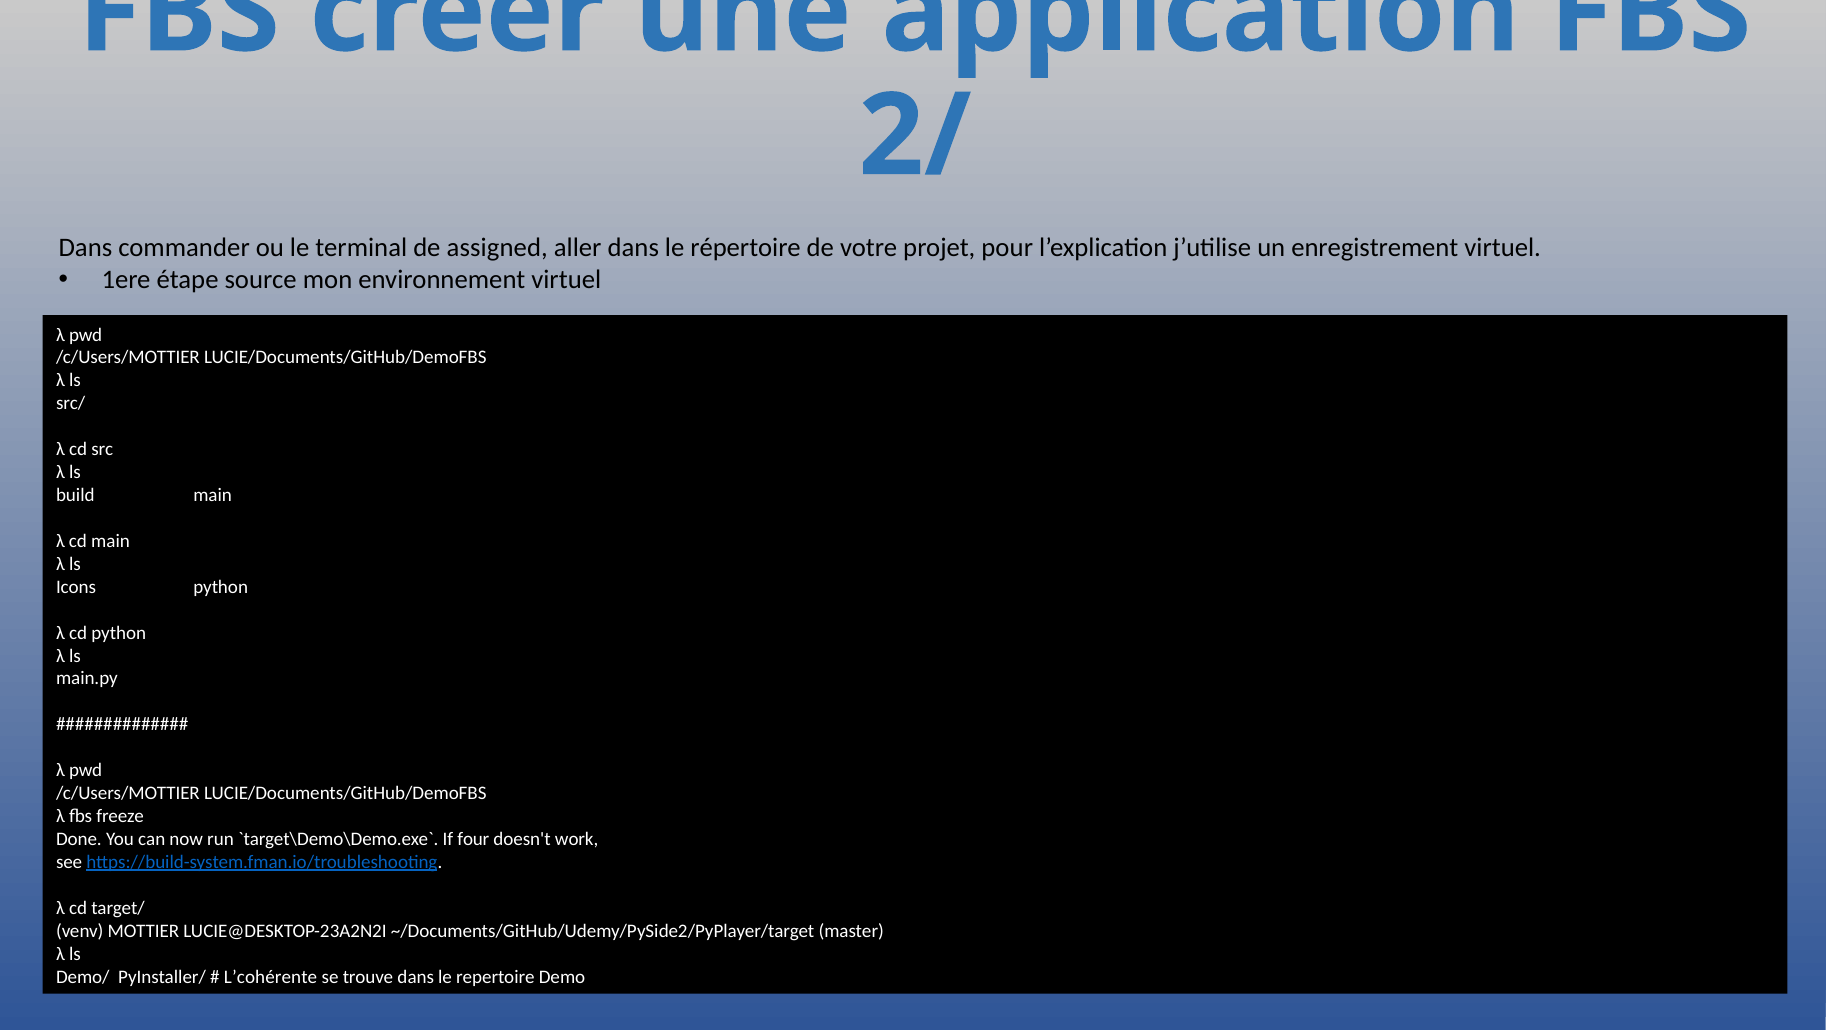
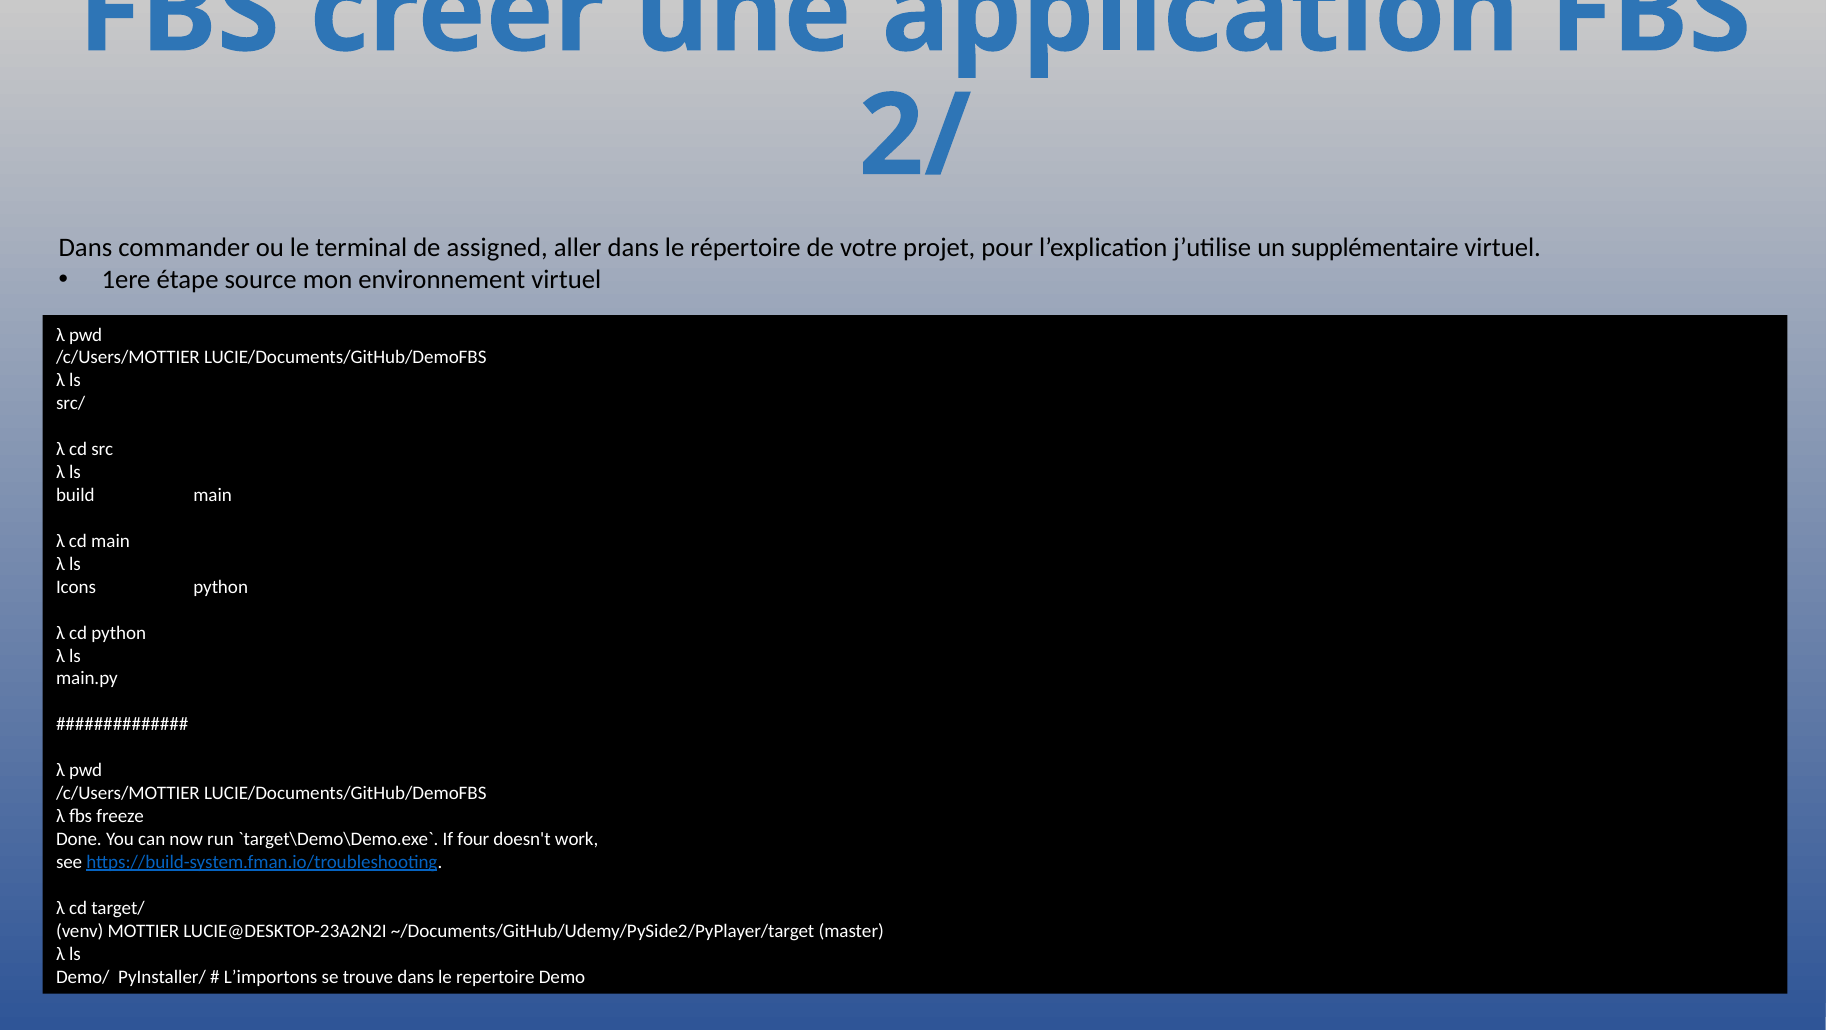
enregistrement: enregistrement -> supplémentaire
L’cohérente: L’cohérente -> L’importons
